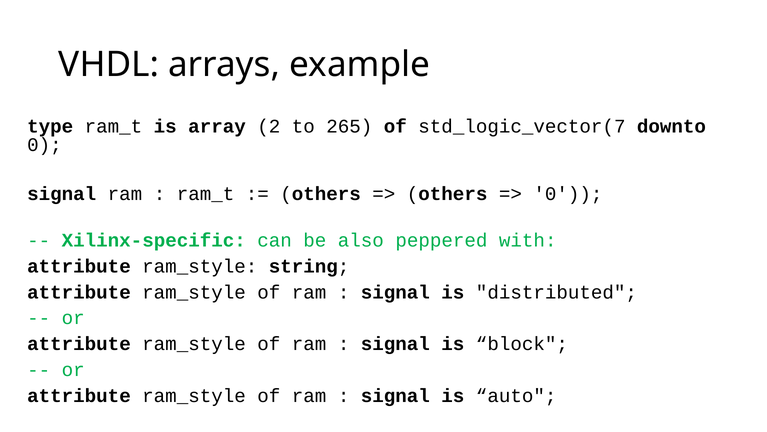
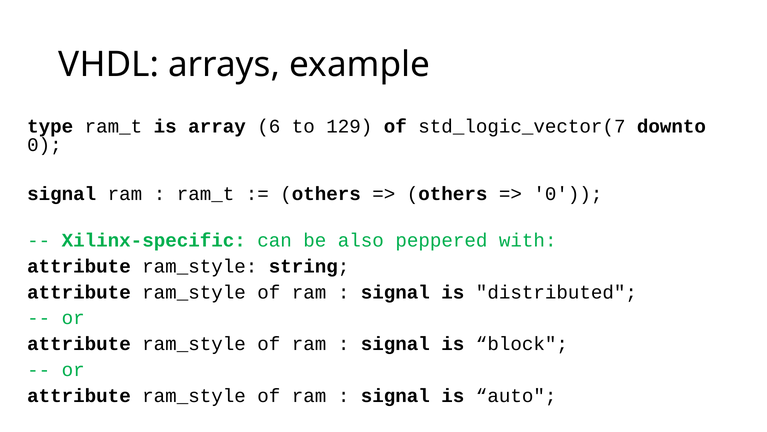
2: 2 -> 6
265: 265 -> 129
